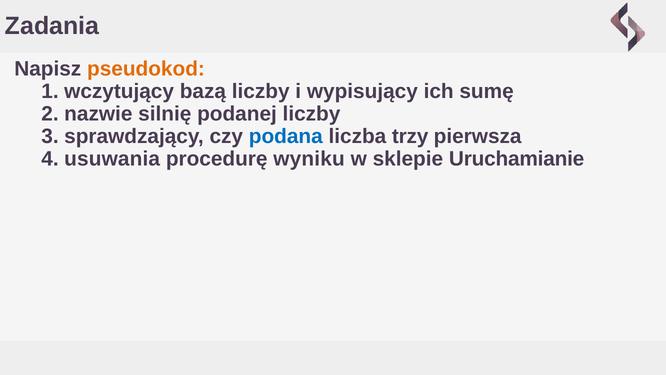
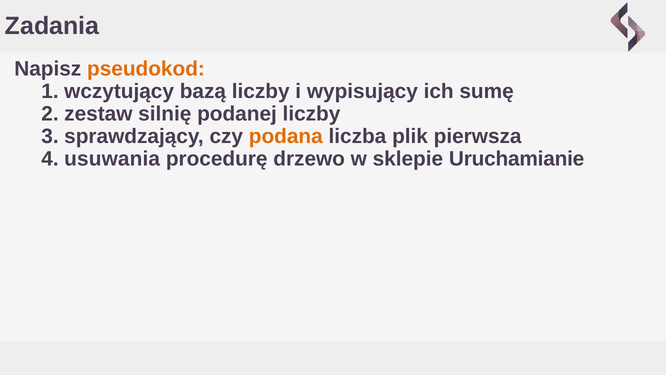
nazwie: nazwie -> zestaw
podana colour: blue -> orange
trzy: trzy -> plik
wyniku: wyniku -> drzewo
